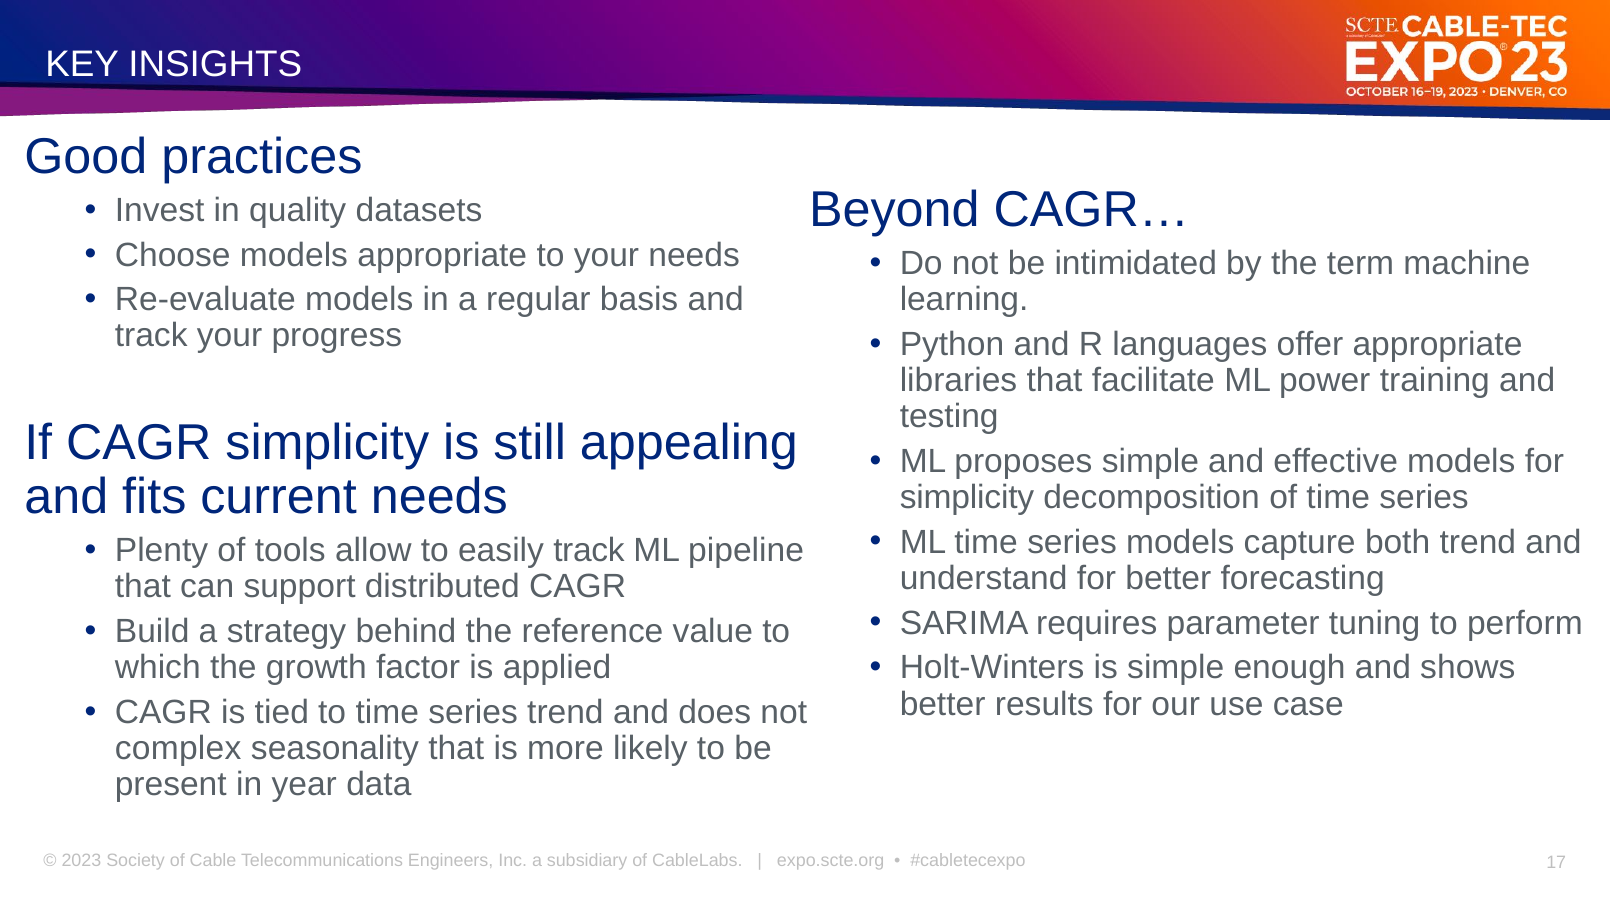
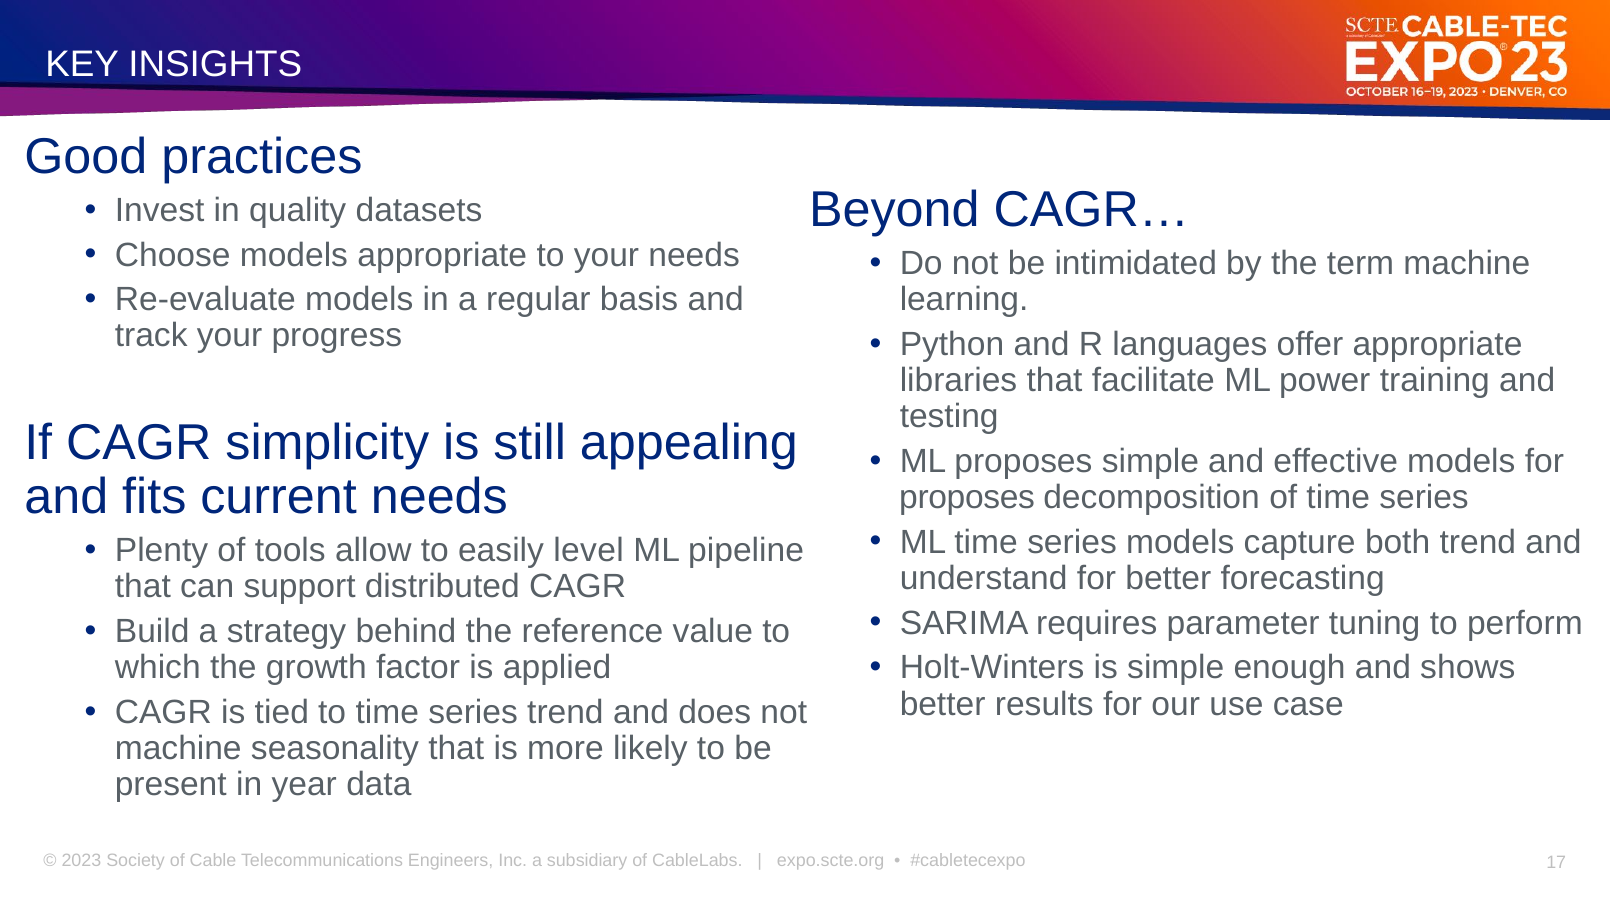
simplicity at (967, 497): simplicity -> proposes
easily track: track -> level
complex at (178, 748): complex -> machine
